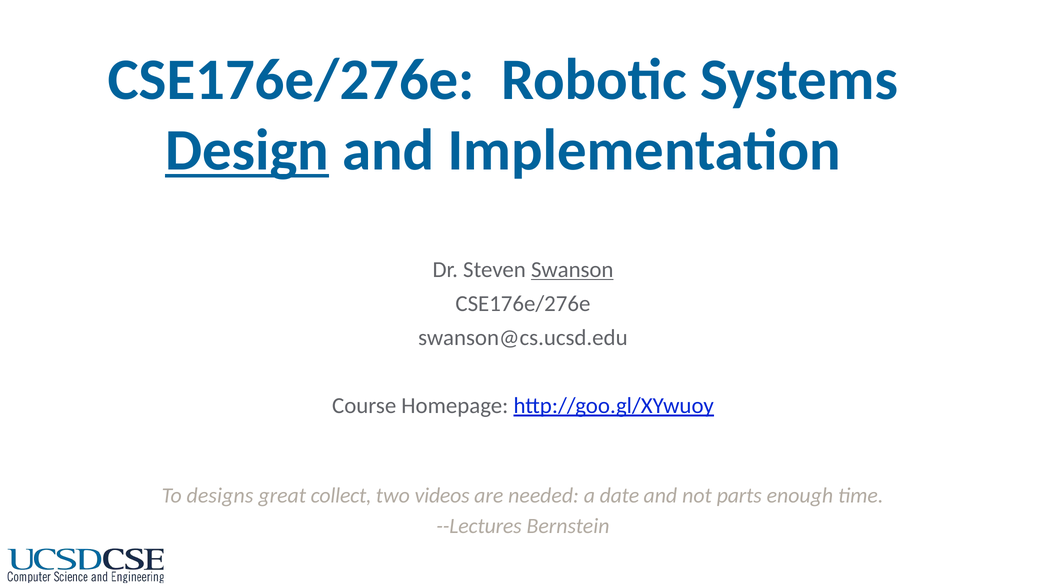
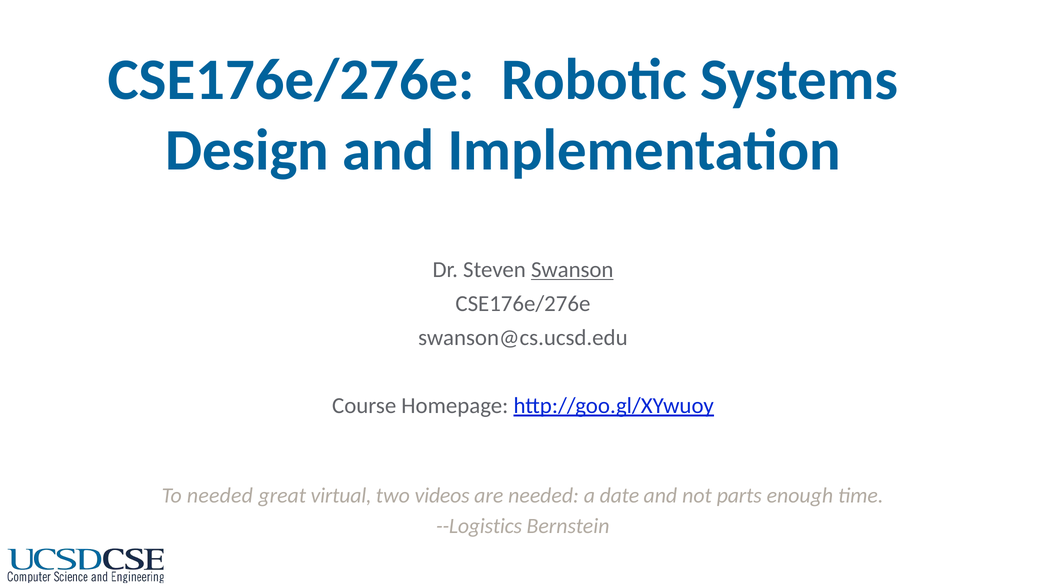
Design underline: present -> none
To designs: designs -> needed
collect: collect -> virtual
--Lectures: --Lectures -> --Logistics
